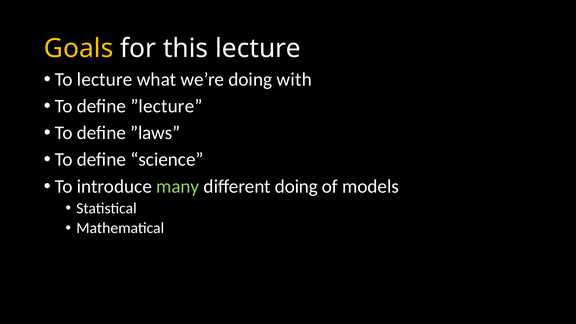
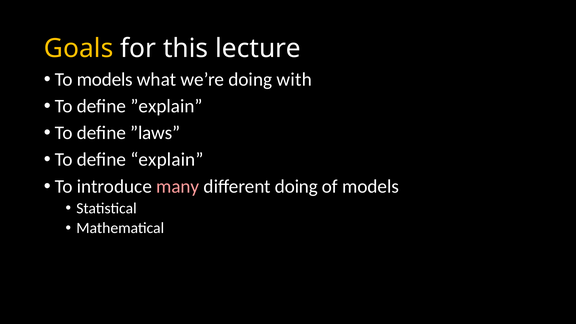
To lecture: lecture -> models
”lecture: ”lecture -> ”explain
science: science -> explain
many colour: light green -> pink
